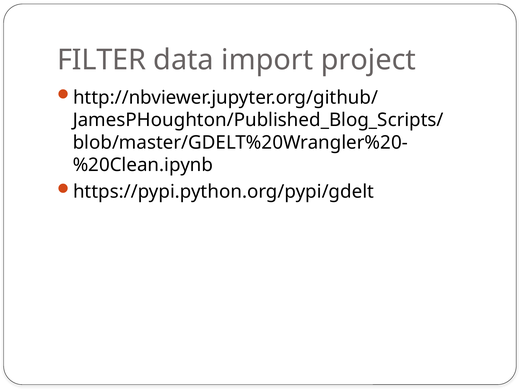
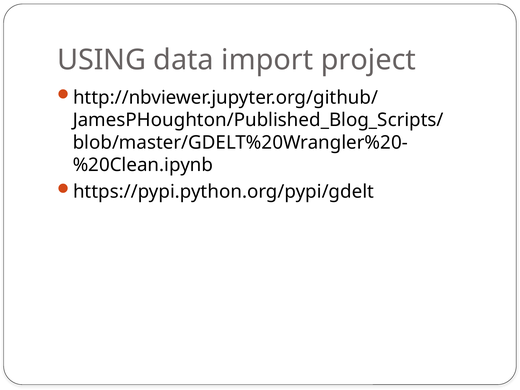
FILTER: FILTER -> USING
